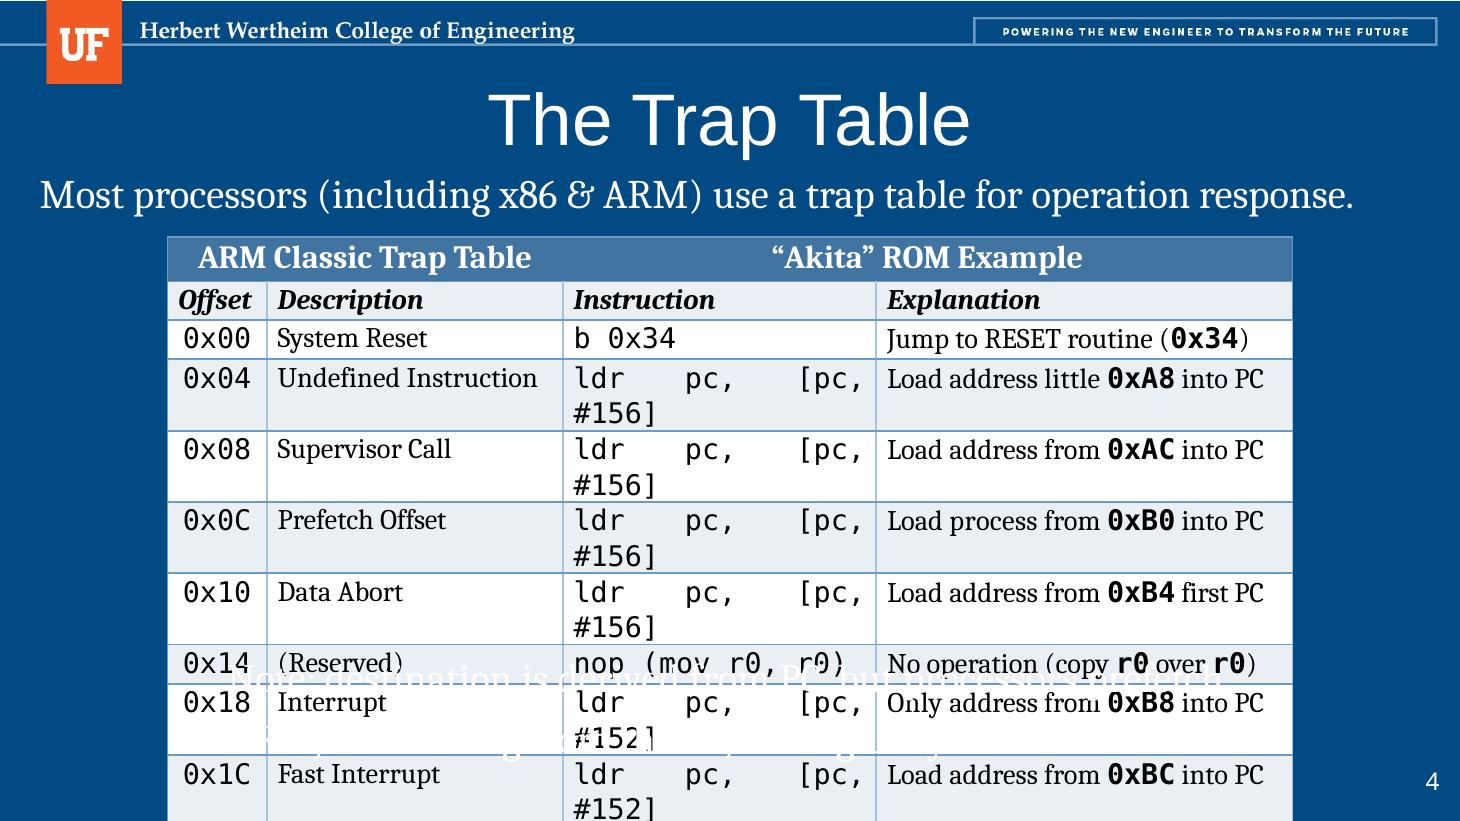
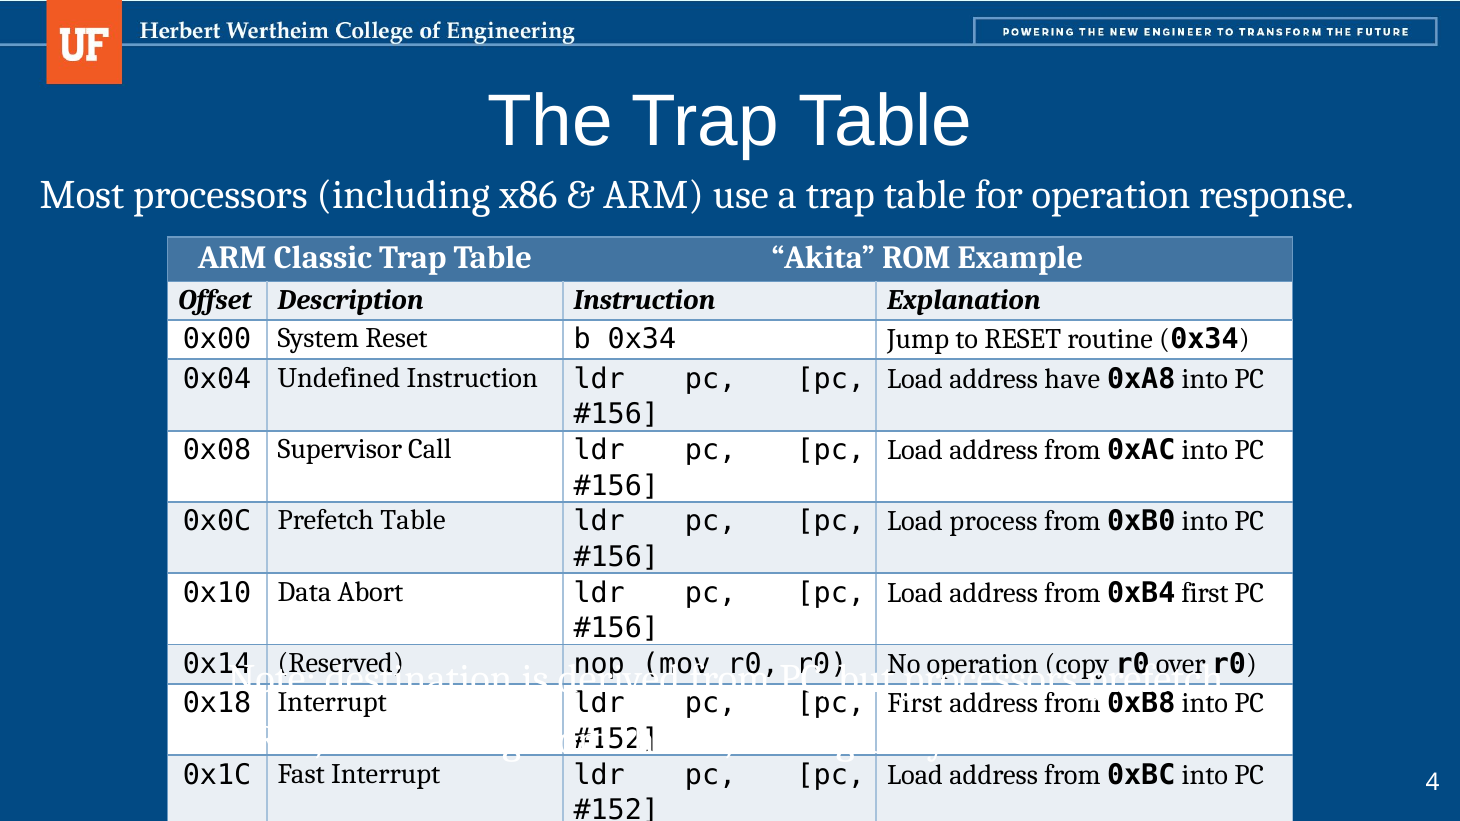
little: little -> have
Prefetch Offset: Offset -> Table
Only at (915, 704): Only -> First
